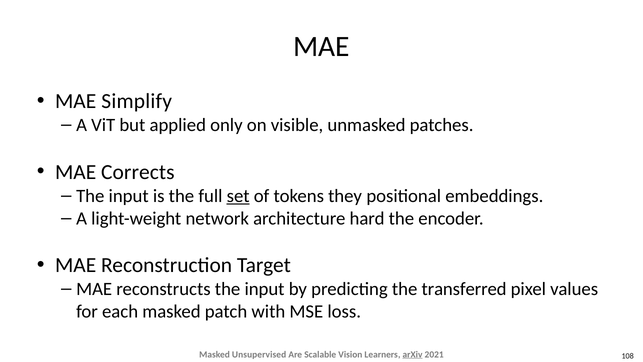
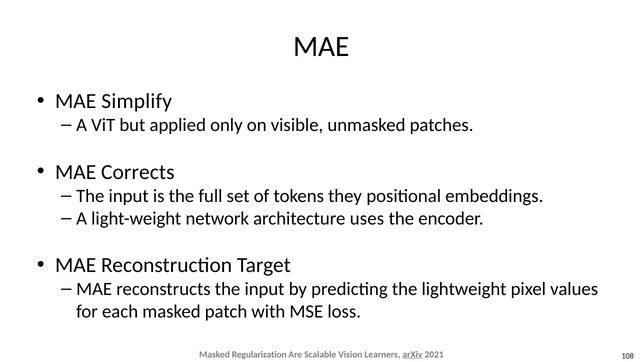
set underline: present -> none
hard: hard -> uses
transferred: transferred -> lightweight
Unsupervised: Unsupervised -> Regularization
